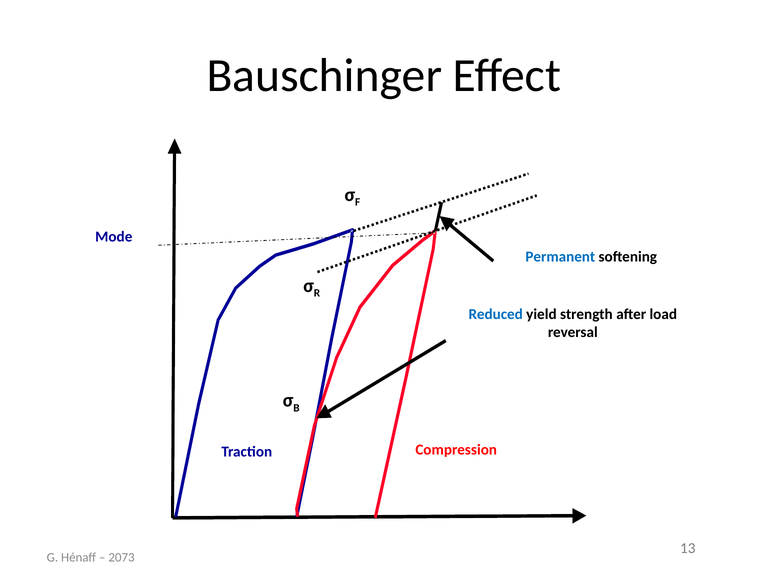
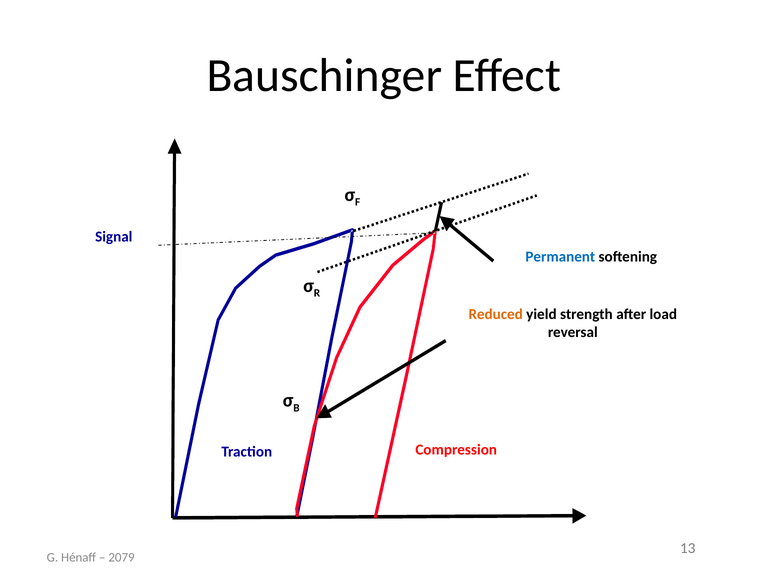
Mode: Mode -> Signal
Reduced colour: blue -> orange
2073: 2073 -> 2079
